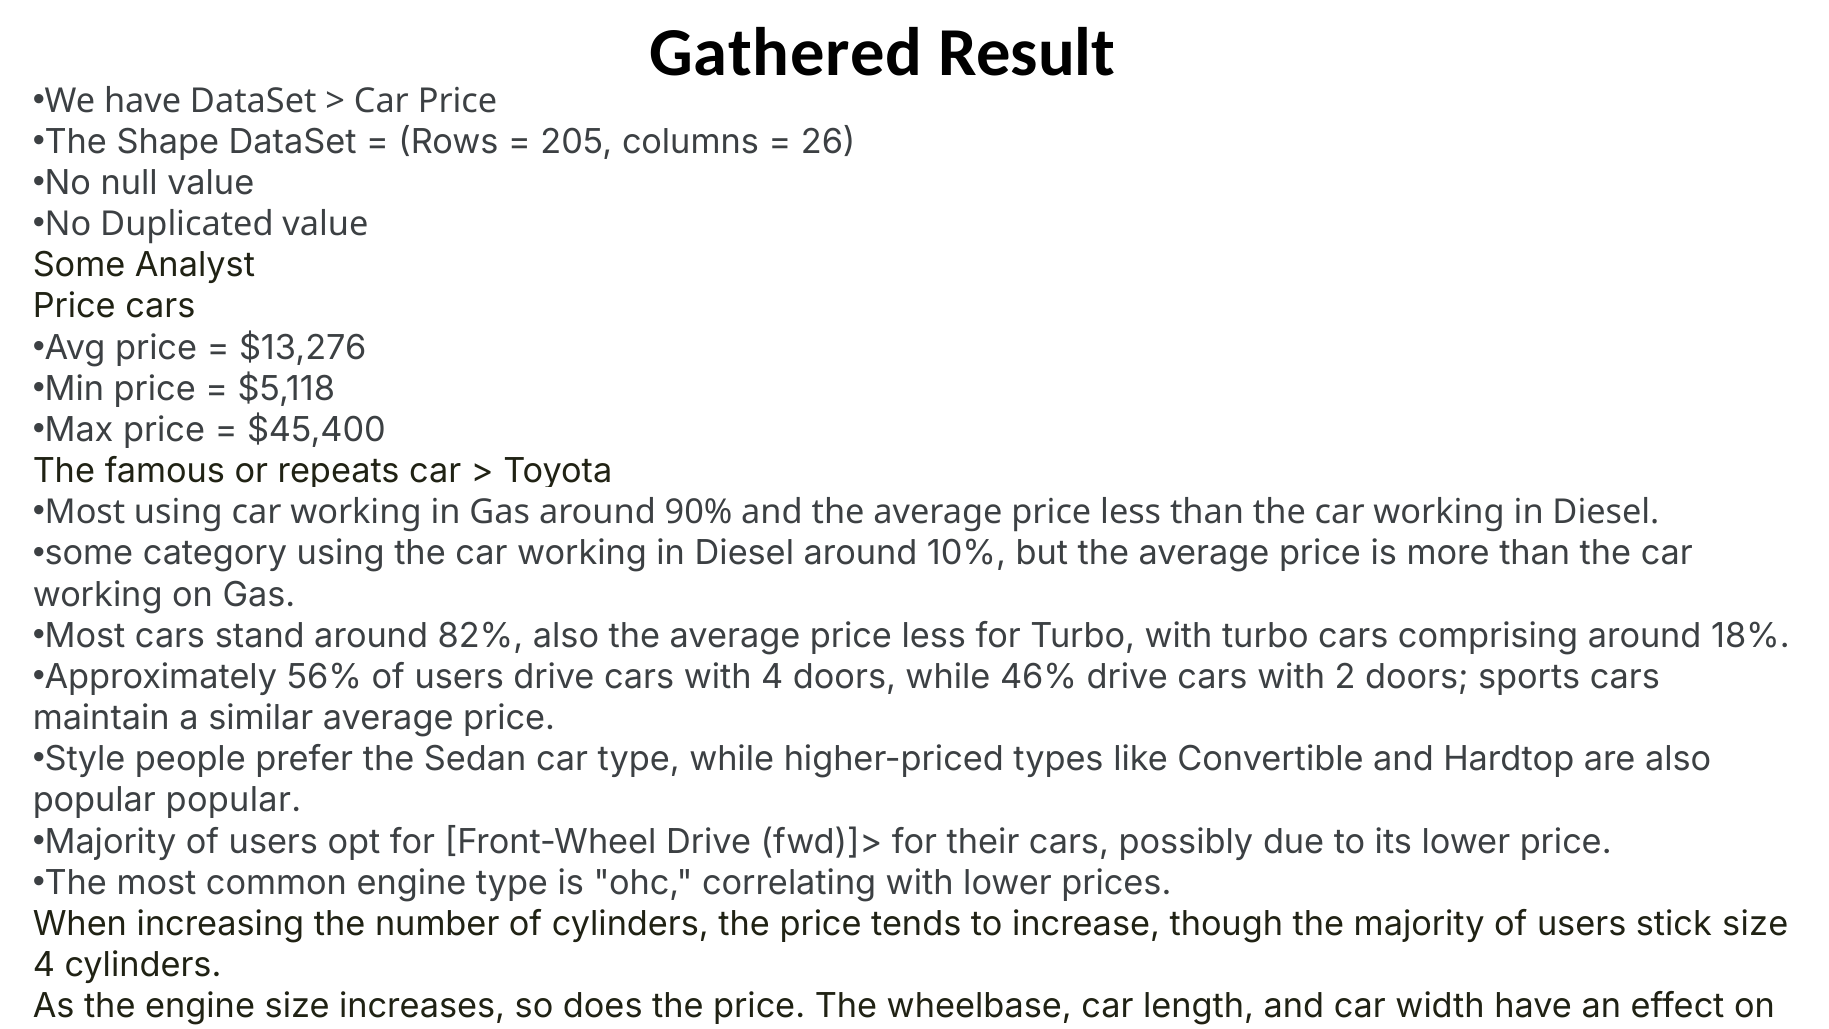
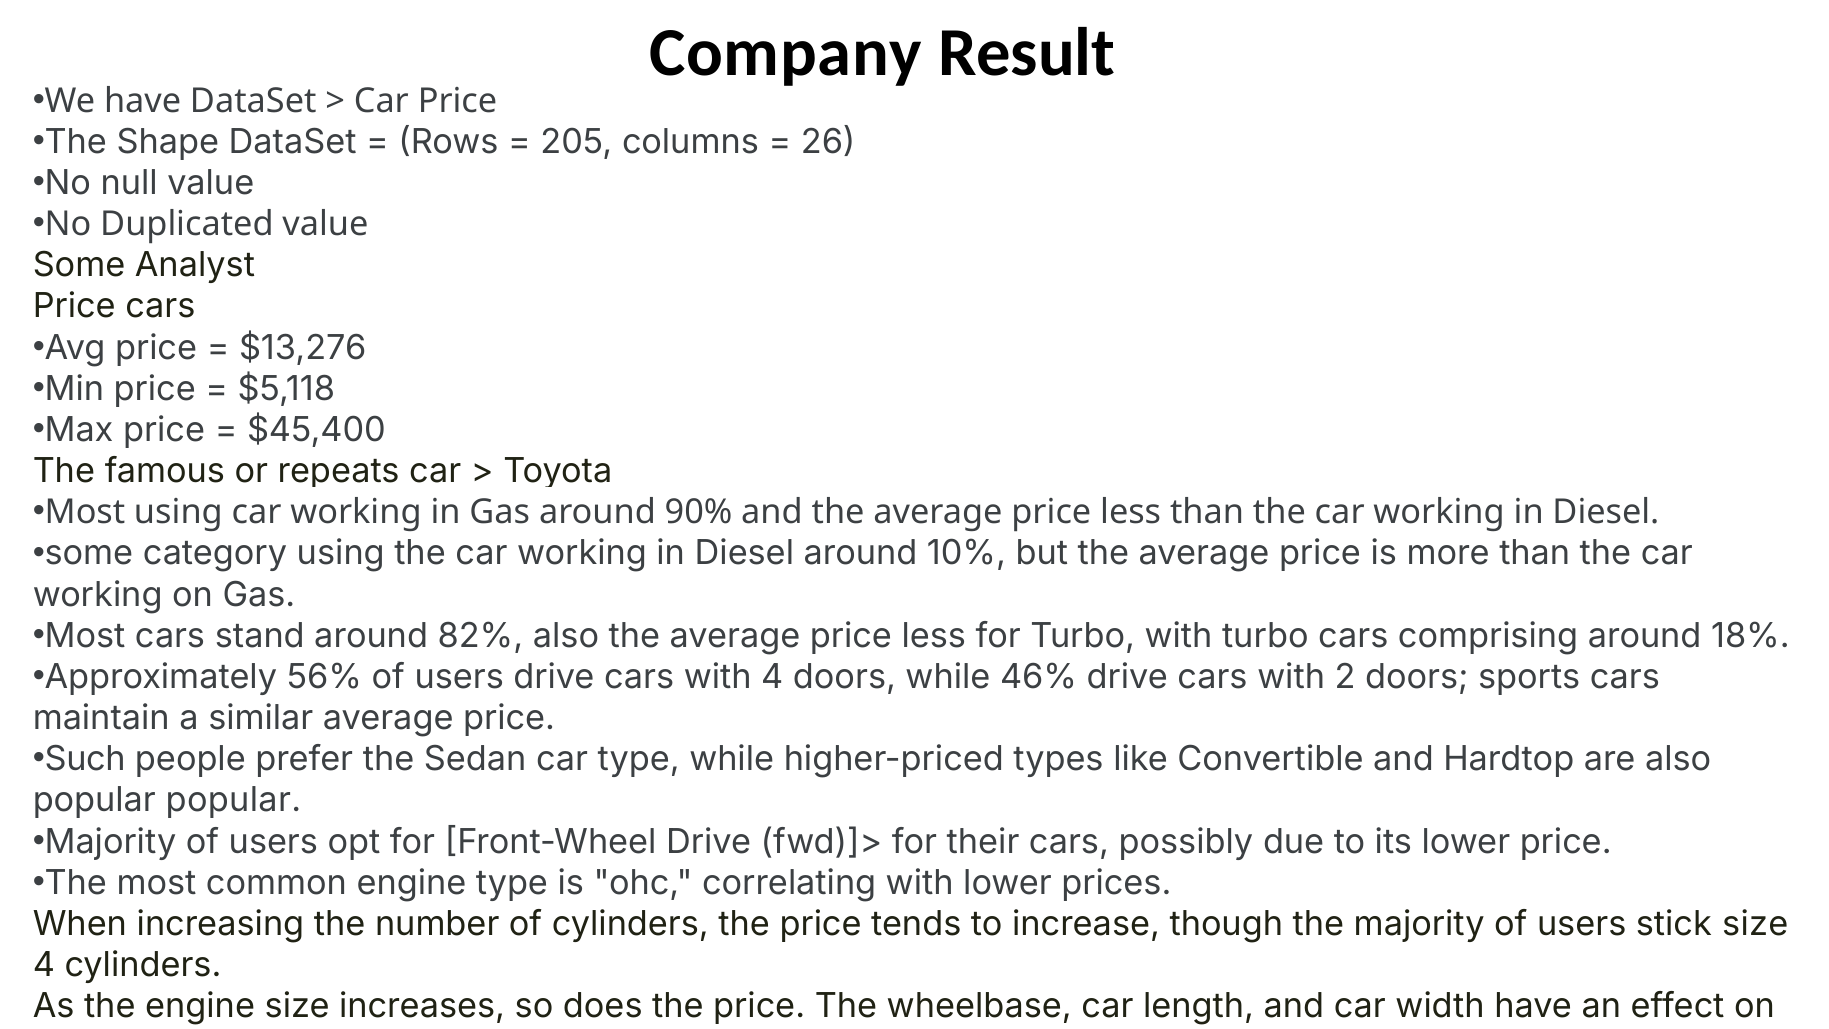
Gathered: Gathered -> Company
Style: Style -> Such
